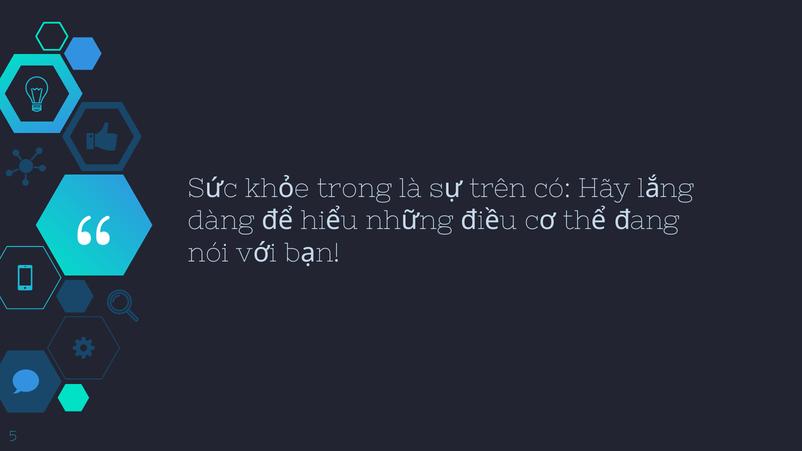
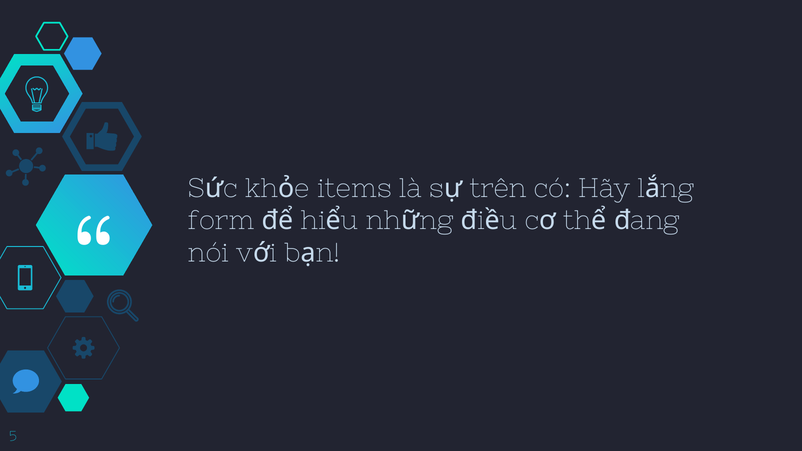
trong: trong -> items
dàng: dàng -> form
